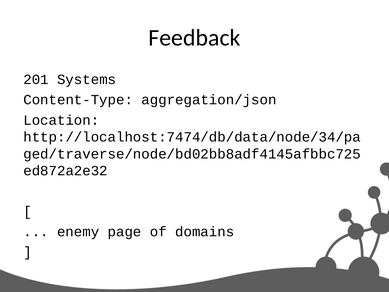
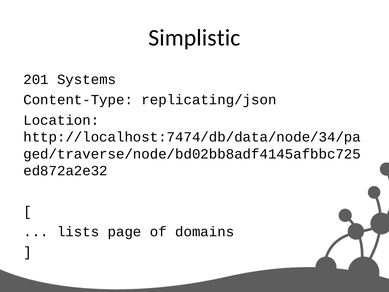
Feedback: Feedback -> Simplistic
aggregation/json: aggregation/json -> replicating/json
enemy: enemy -> lists
